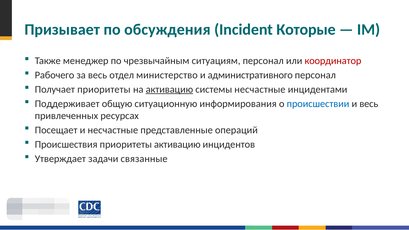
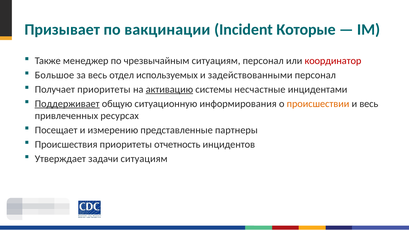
обсуждения: обсуждения -> вакцинации
Рабочего: Рабочего -> Большое
министерство: министерство -> используемых
административного: административного -> задействованными
Поддерживает underline: none -> present
происшествии colour: blue -> orange
и несчастные: несчастные -> измерению
операций: операций -> партнеры
приоритеты активацию: активацию -> отчетность
задачи связанные: связанные -> ситуациям
